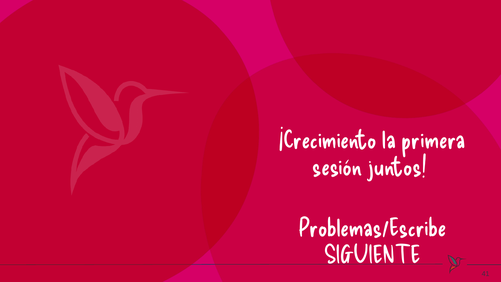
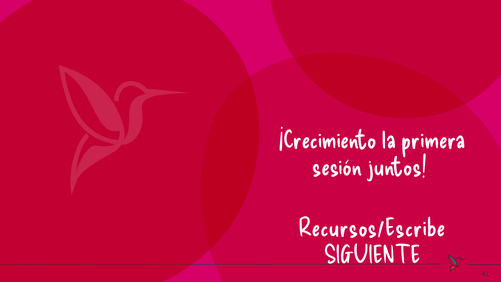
Problemas/Escribe: Problemas/Escribe -> Recursos/Escribe
